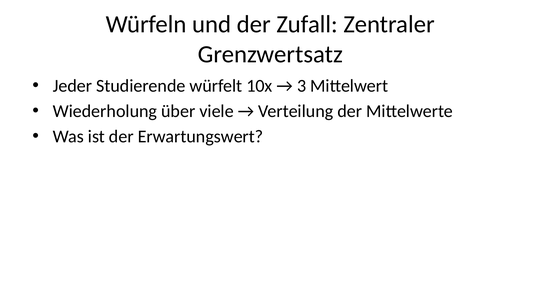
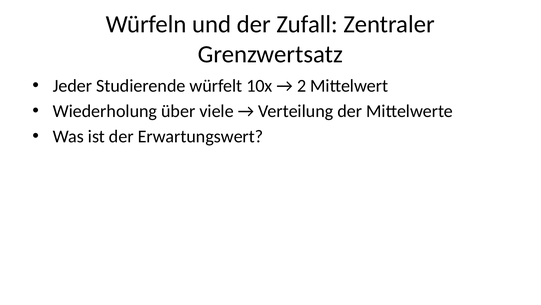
3: 3 -> 2
